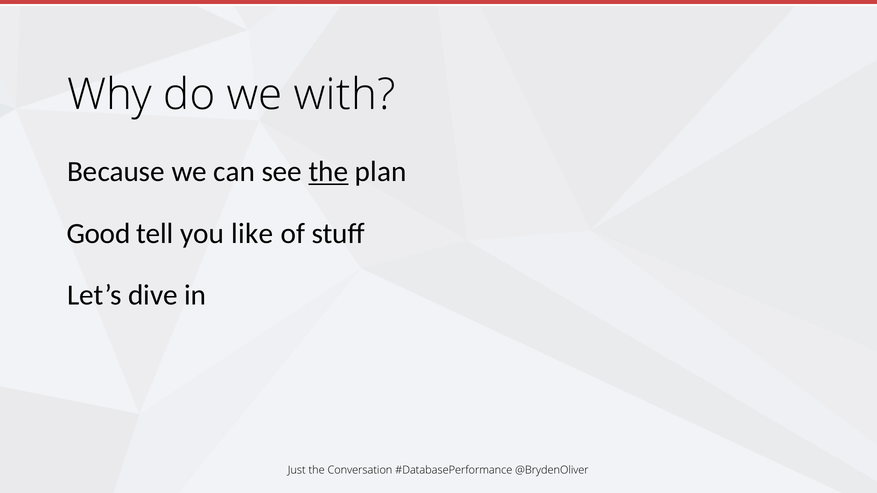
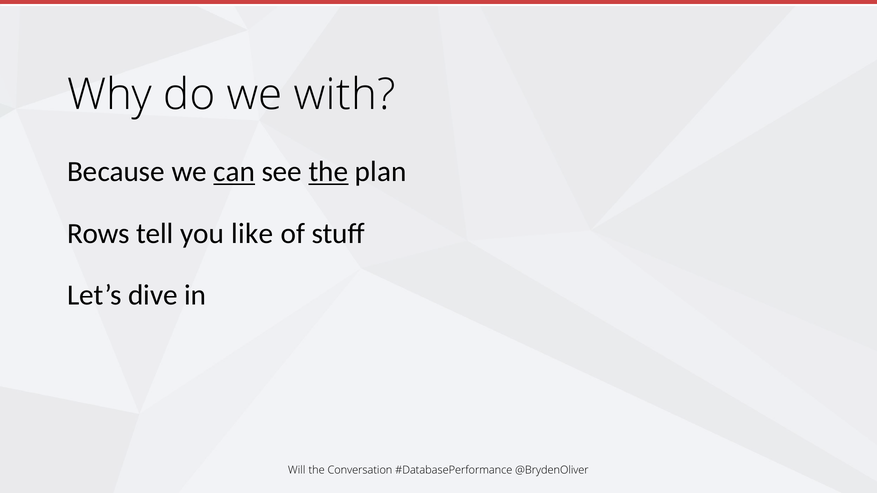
can underline: none -> present
Good: Good -> Rows
Just: Just -> Will
